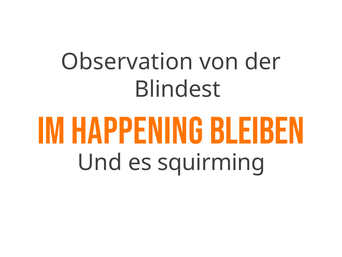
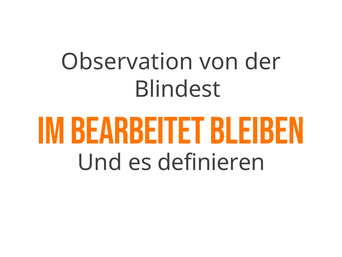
HAPPENING: HAPPENING -> BEARBEITET
squirming: squirming -> definieren
